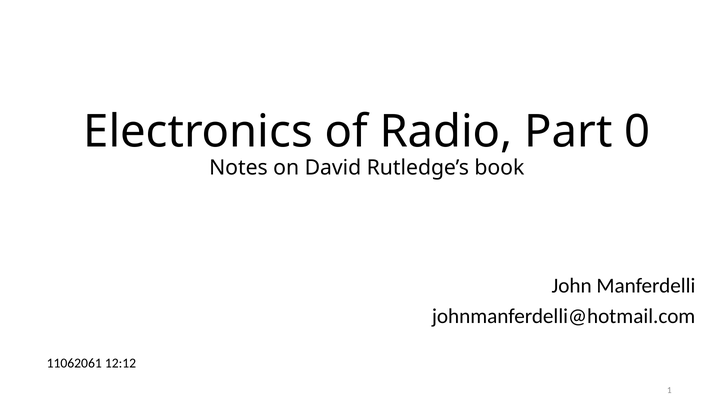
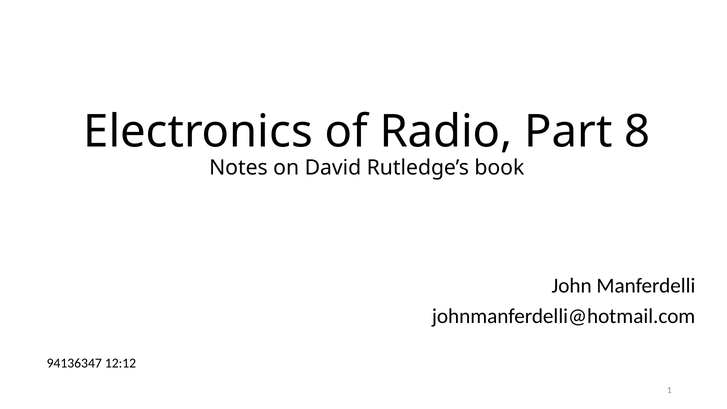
0: 0 -> 8
11062061: 11062061 -> 94136347
